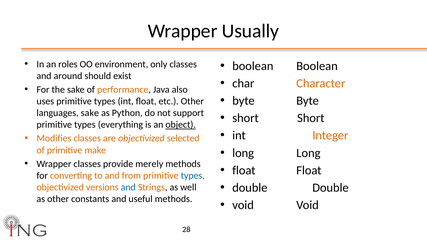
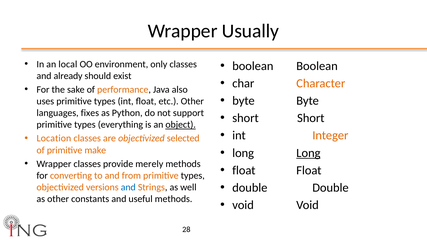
roles: roles -> local
around: around -> already
languages sake: sake -> fixes
Modifies: Modifies -> Location
Long at (308, 153) underline: none -> present
types at (193, 176) colour: blue -> black
